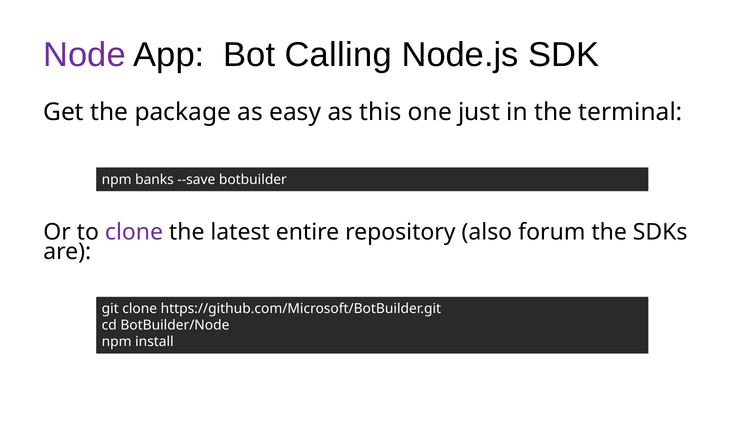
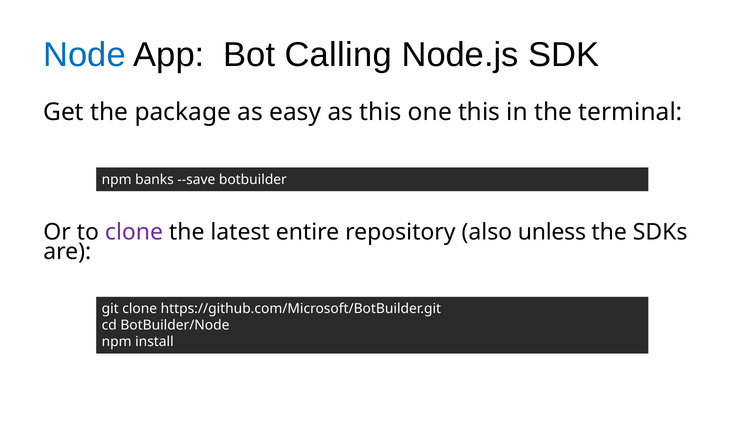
Node colour: purple -> blue
one just: just -> this
forum: forum -> unless
